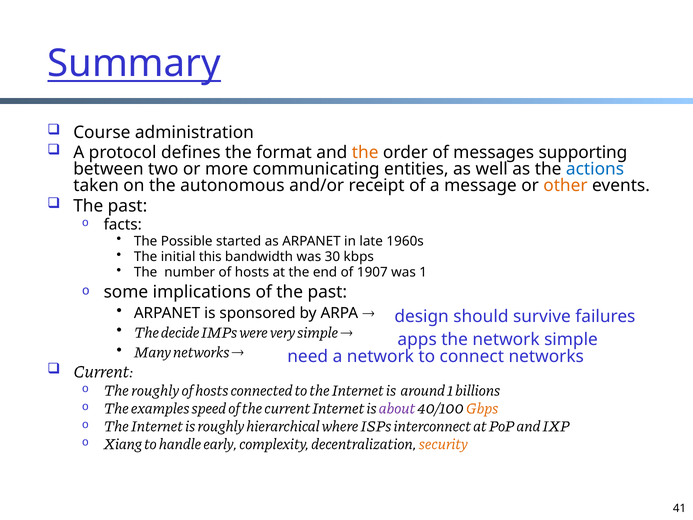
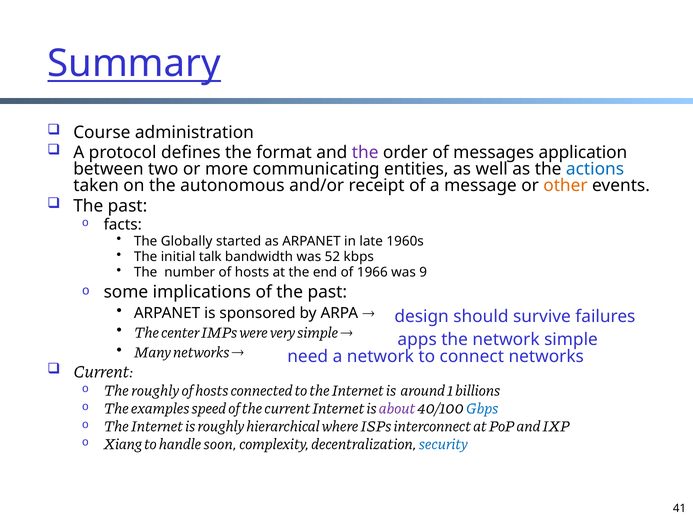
the at (365, 152) colour: orange -> purple
supporting: supporting -> application
Possible: Possible -> Globally
this: this -> talk
30: 30 -> 52
1907: 1907 -> 1966
was 1: 1 -> 9
decide: decide -> center
Gbps colour: orange -> blue
early: early -> soon
security colour: orange -> blue
